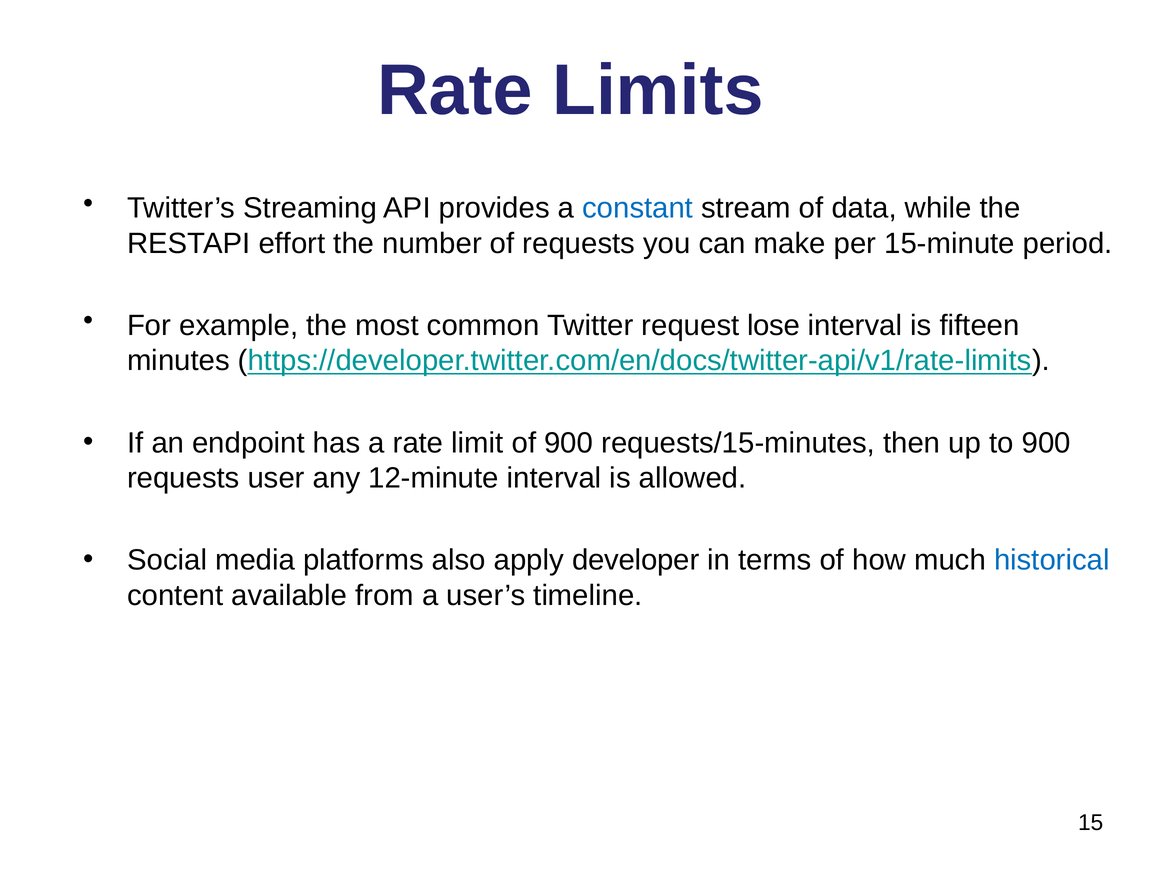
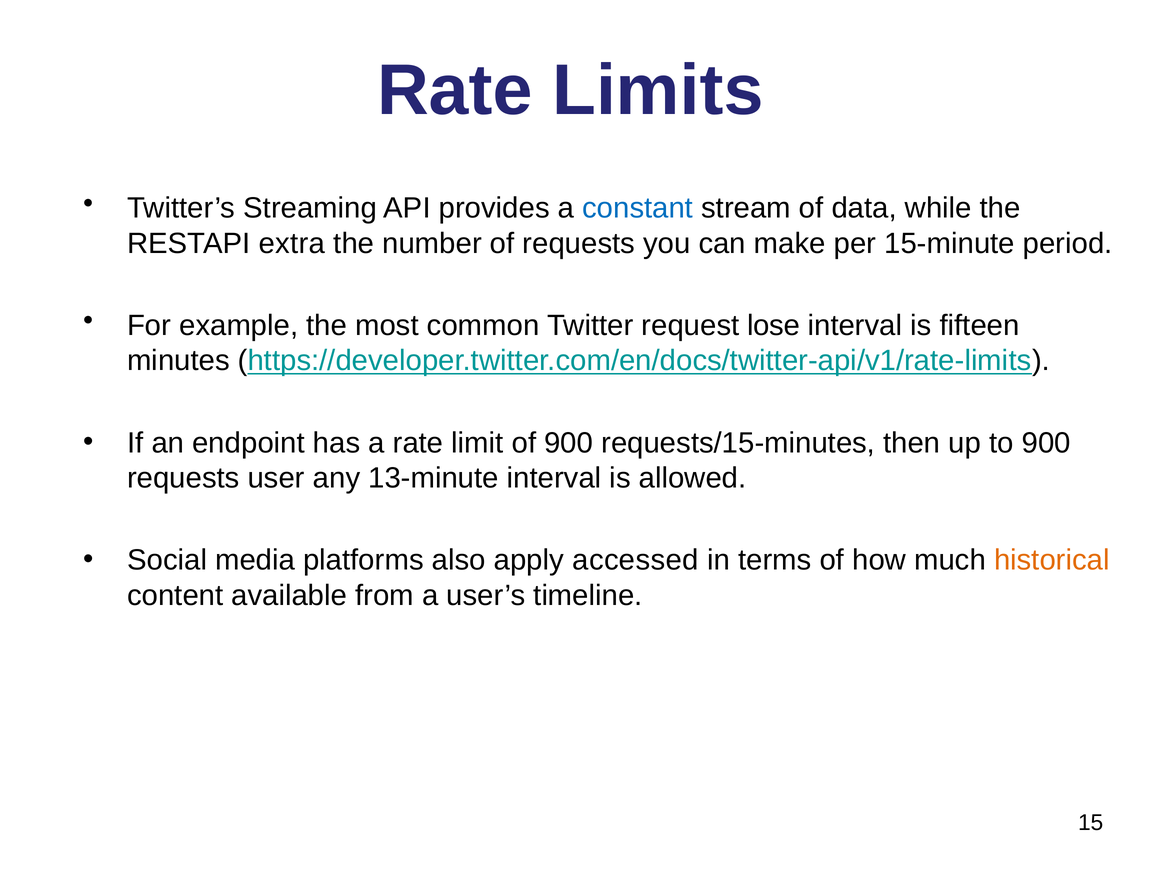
effort: effort -> extra
12-minute: 12-minute -> 13-minute
developer: developer -> accessed
historical colour: blue -> orange
